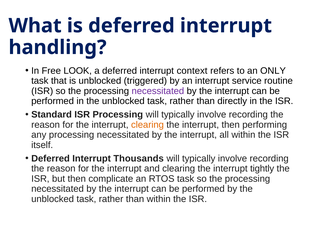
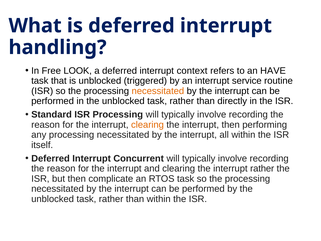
ONLY: ONLY -> HAVE
necessitated at (158, 91) colour: purple -> orange
Thousands: Thousands -> Concurrent
interrupt tightly: tightly -> rather
